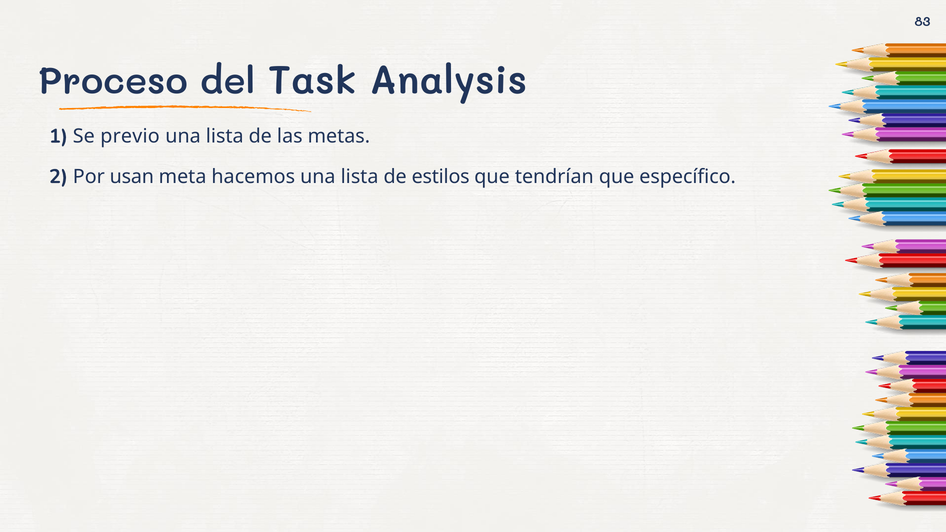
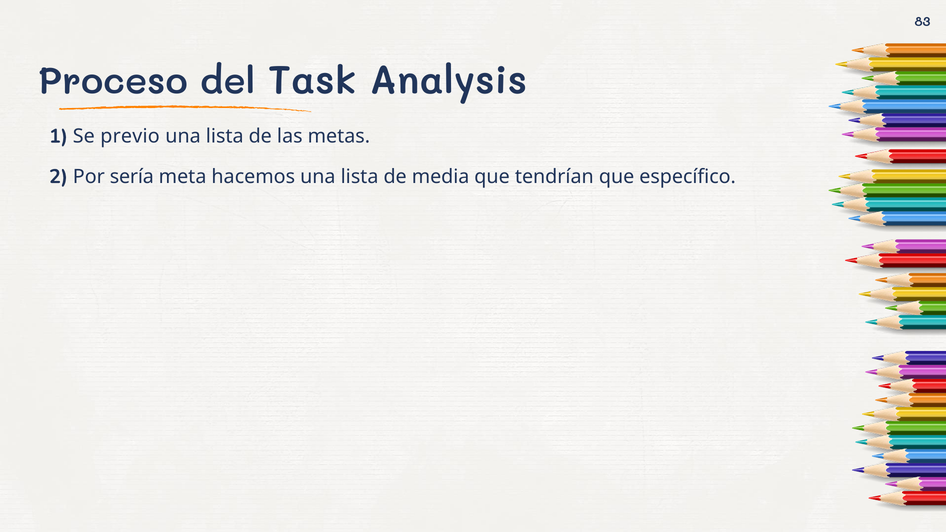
usan: usan -> sería
estilos: estilos -> media
